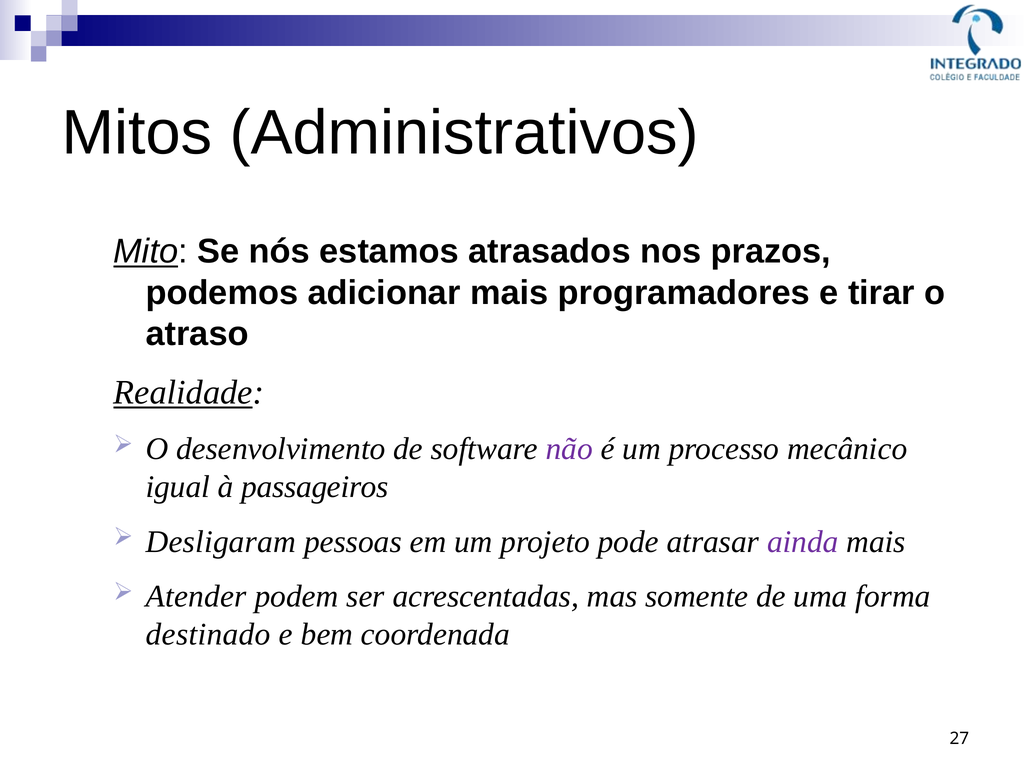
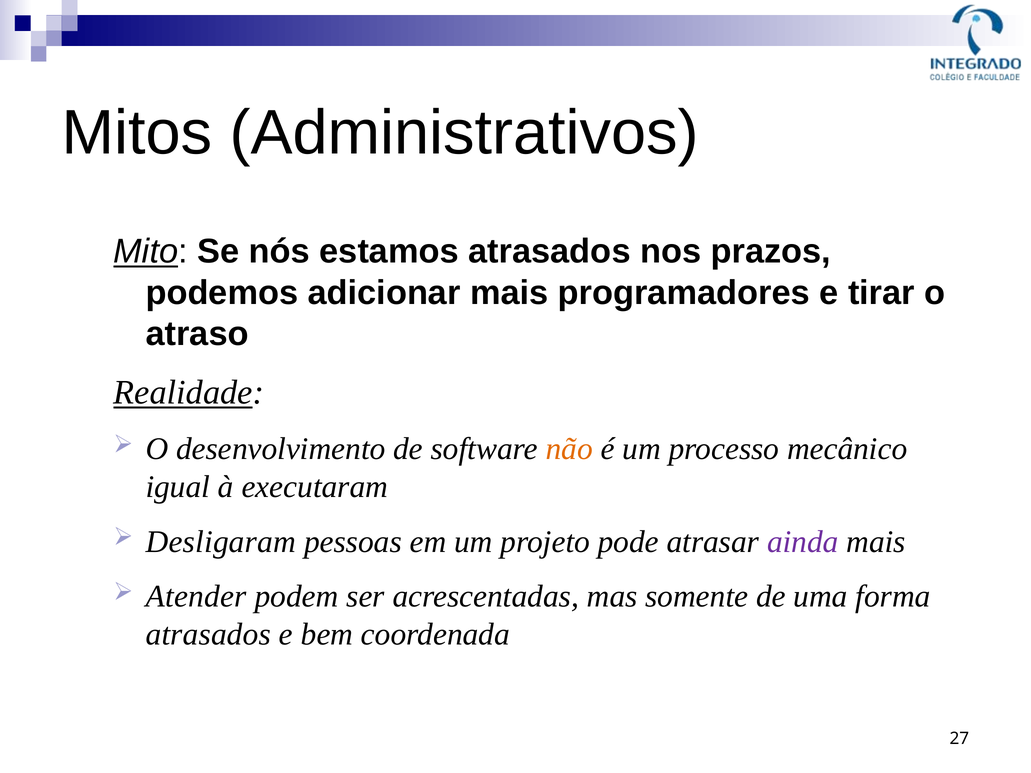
não colour: purple -> orange
passageiros: passageiros -> executaram
destinado at (208, 635): destinado -> atrasados
